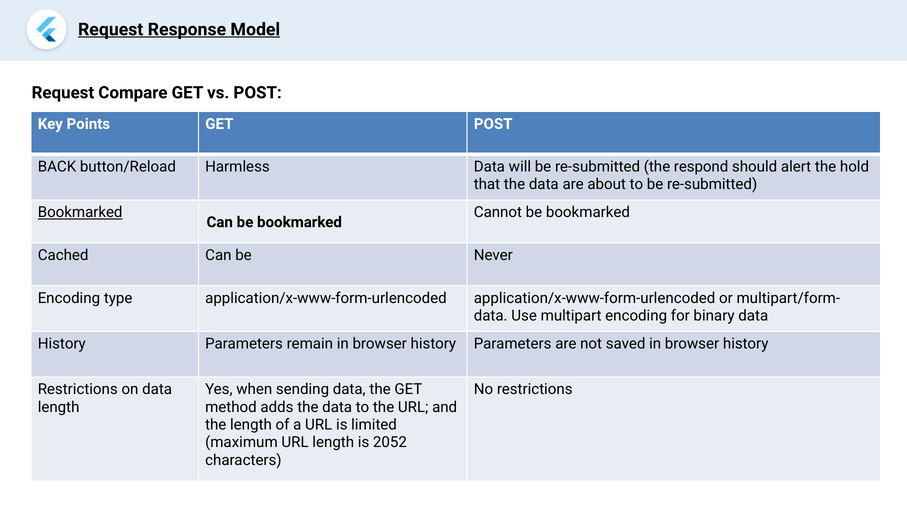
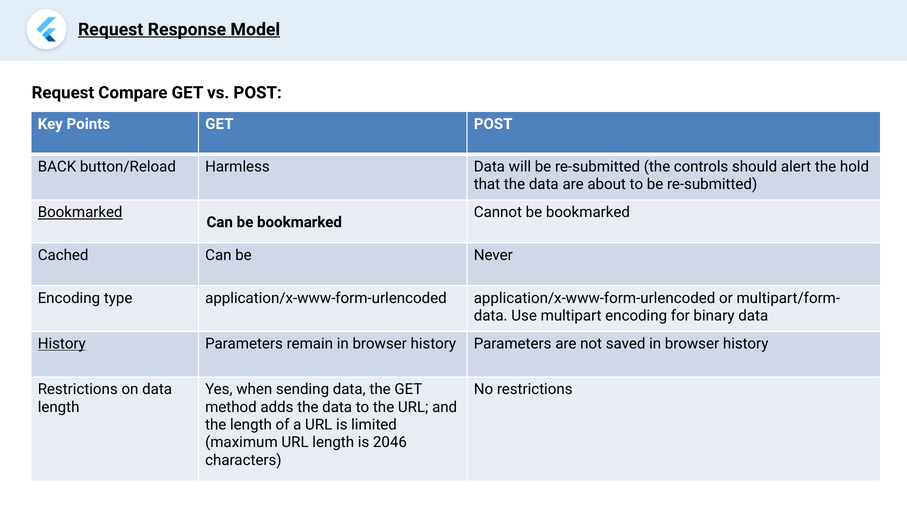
respond: respond -> controls
History at (62, 344) underline: none -> present
2052: 2052 -> 2046
